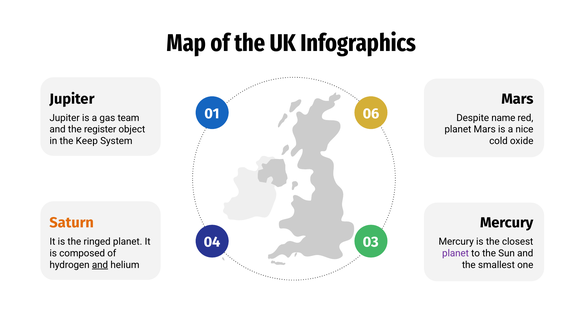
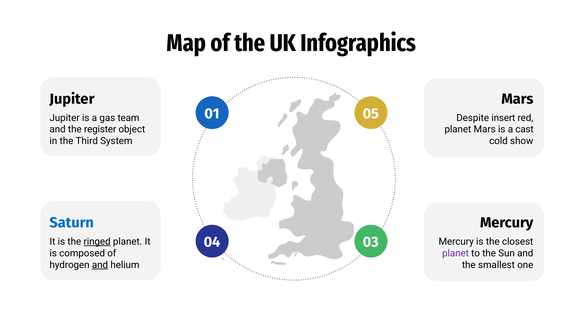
06: 06 -> 05
name: name -> insert
nice: nice -> cast
Keep: Keep -> Third
oxide: oxide -> show
Saturn colour: orange -> blue
ringed underline: none -> present
